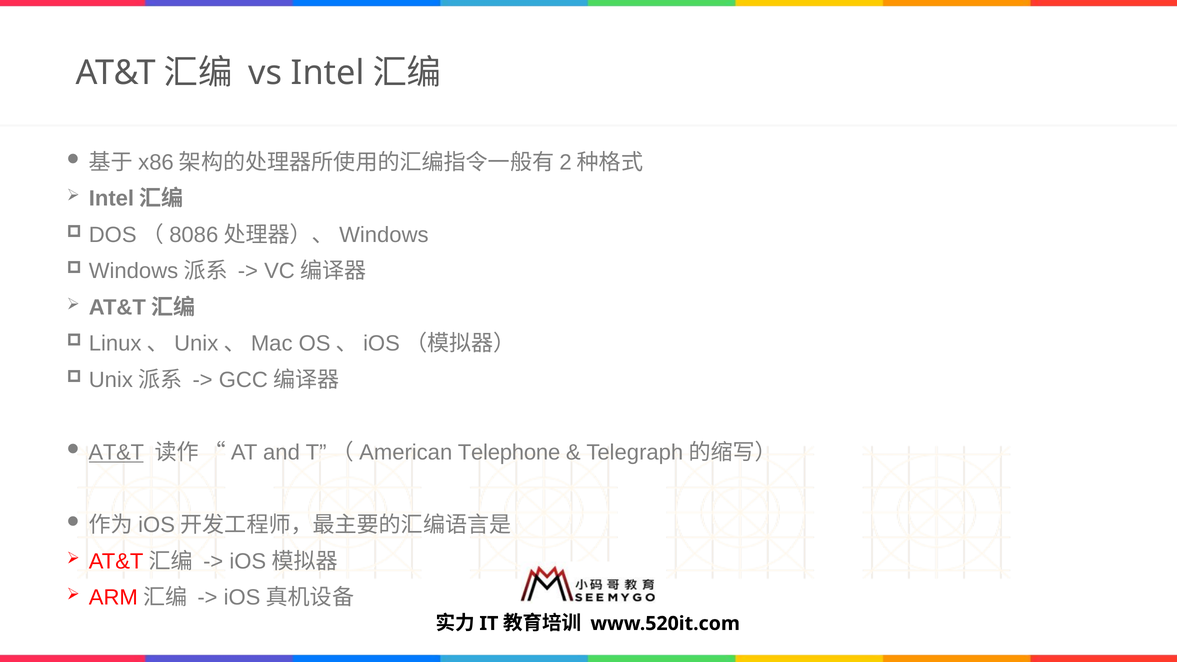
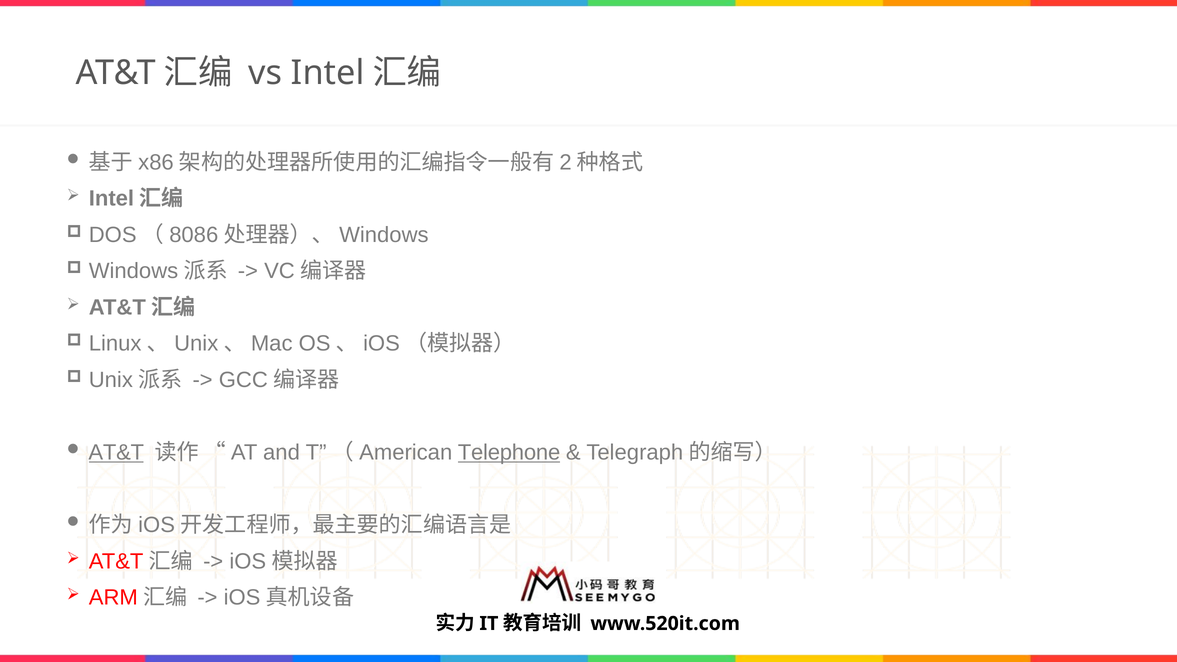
Telephone underline: none -> present
